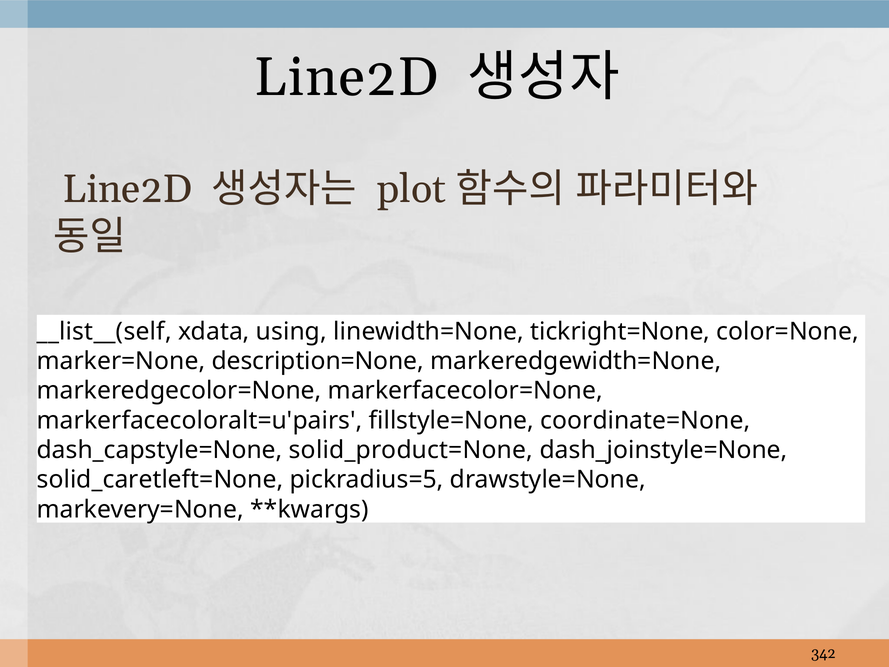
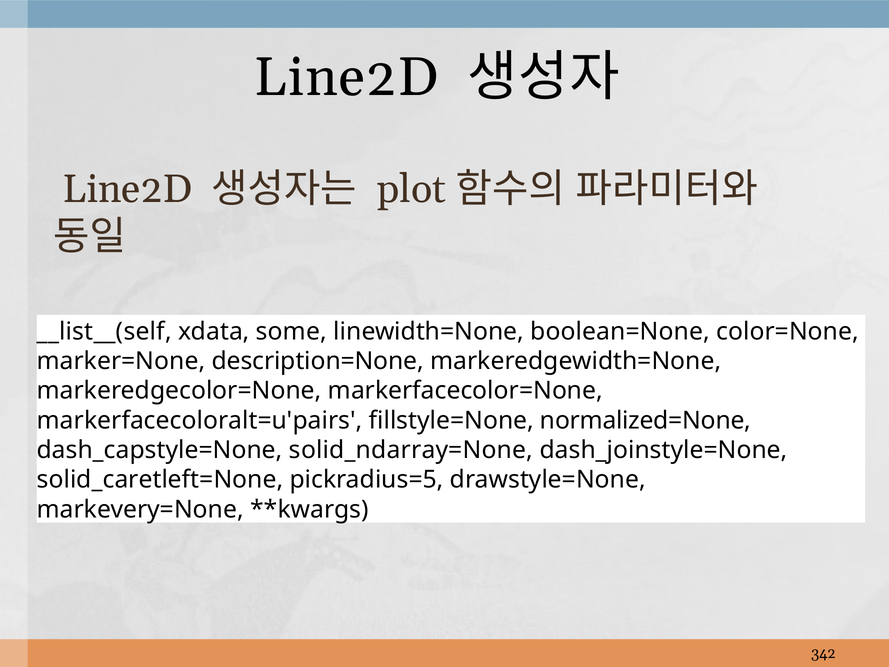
using: using -> some
tickright=None: tickright=None -> boolean=None
coordinate=None: coordinate=None -> normalized=None
solid_product=None: solid_product=None -> solid_ndarray=None
